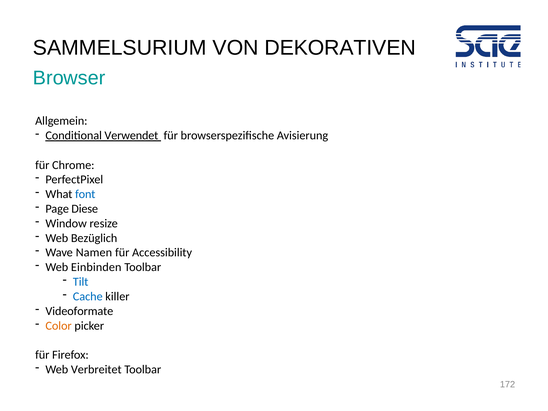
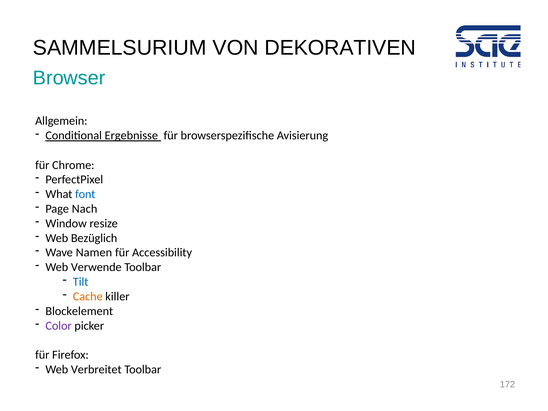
Verwendet: Verwendet -> Ergebnisse
Diese: Diese -> Nach
Einbinden: Einbinden -> Verwende
Cache colour: blue -> orange
Videoformate: Videoformate -> Blockelement
Color colour: orange -> purple
